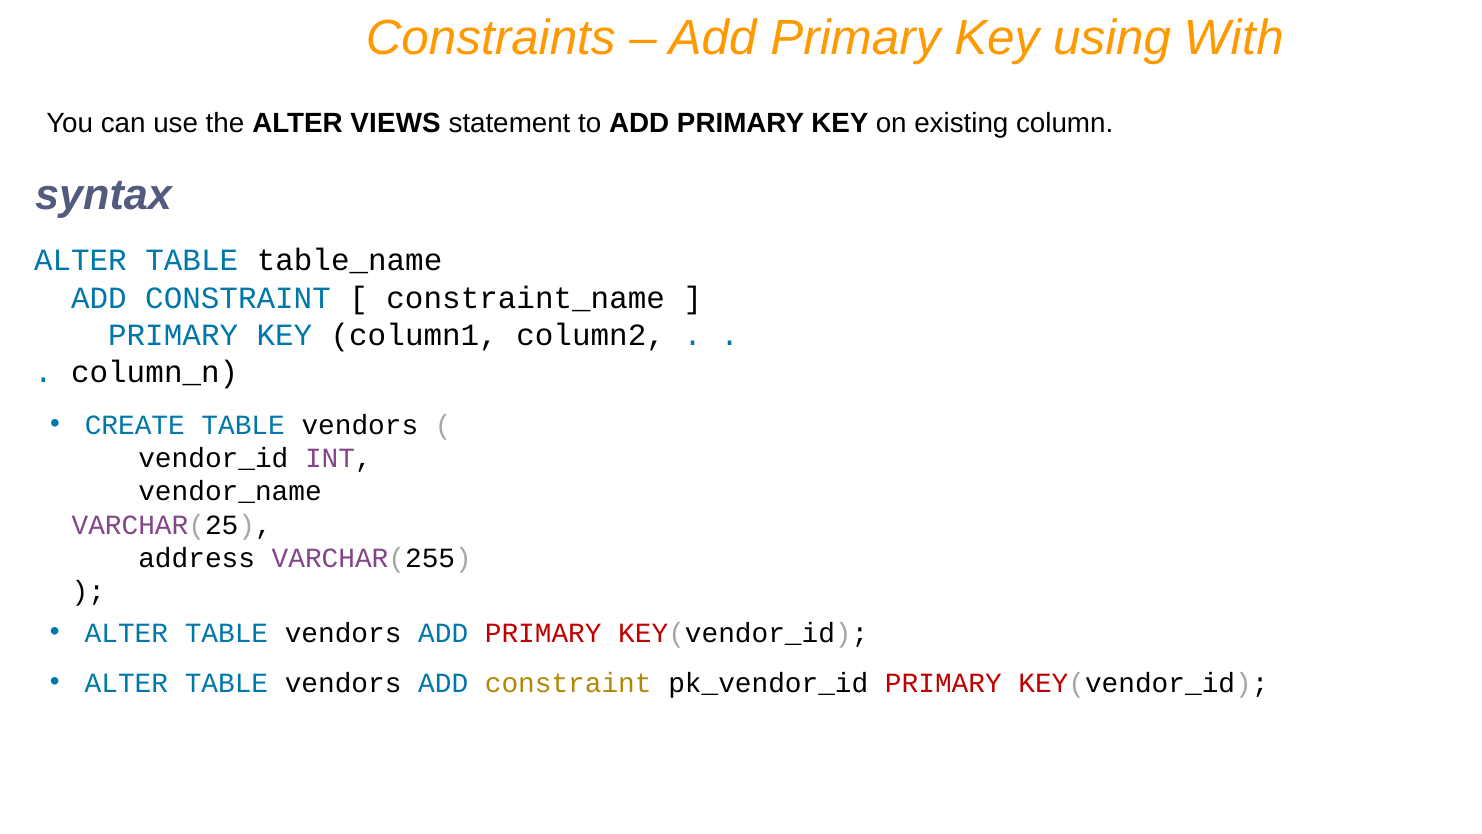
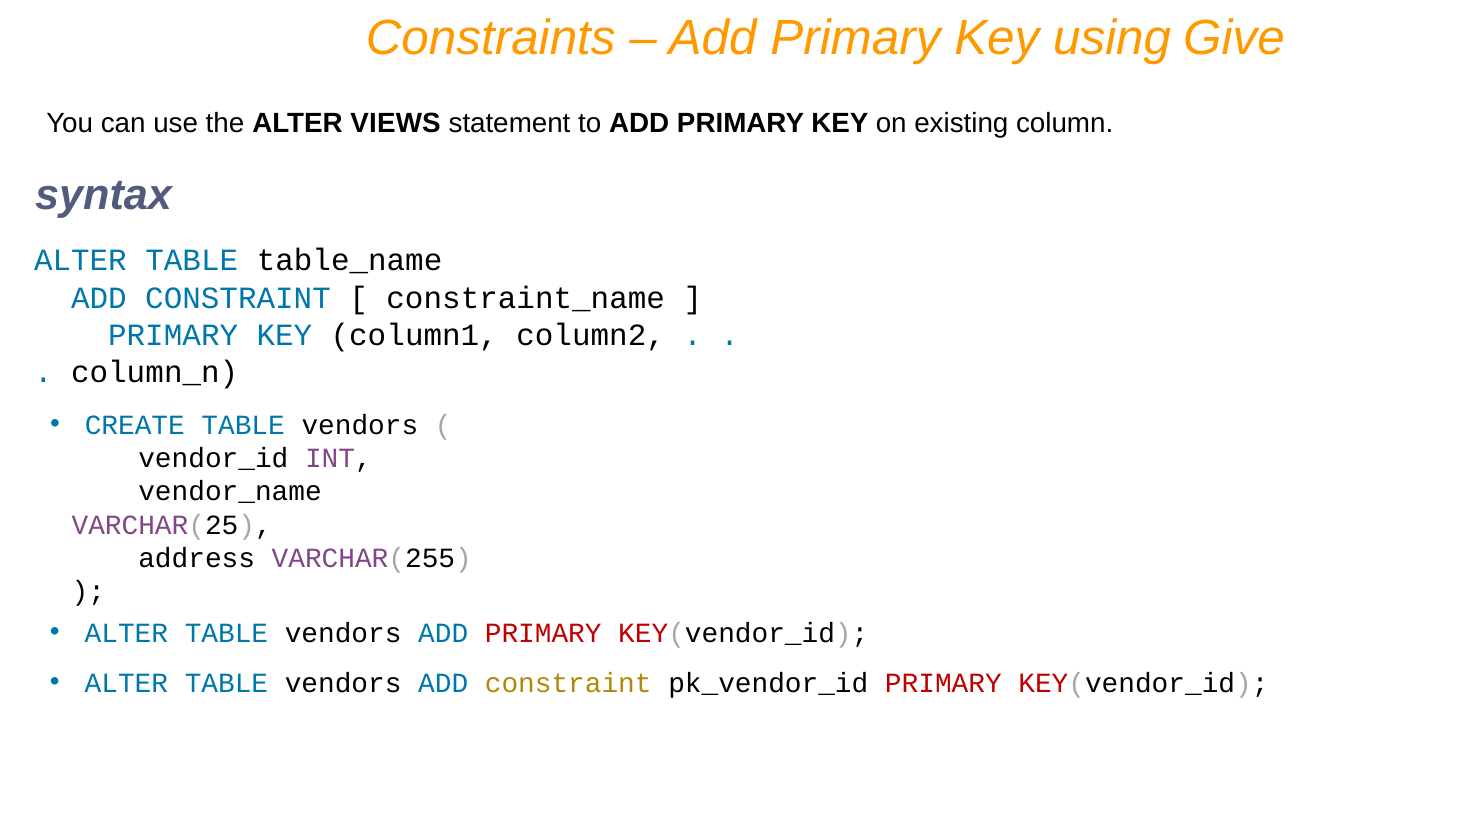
With: With -> Give
